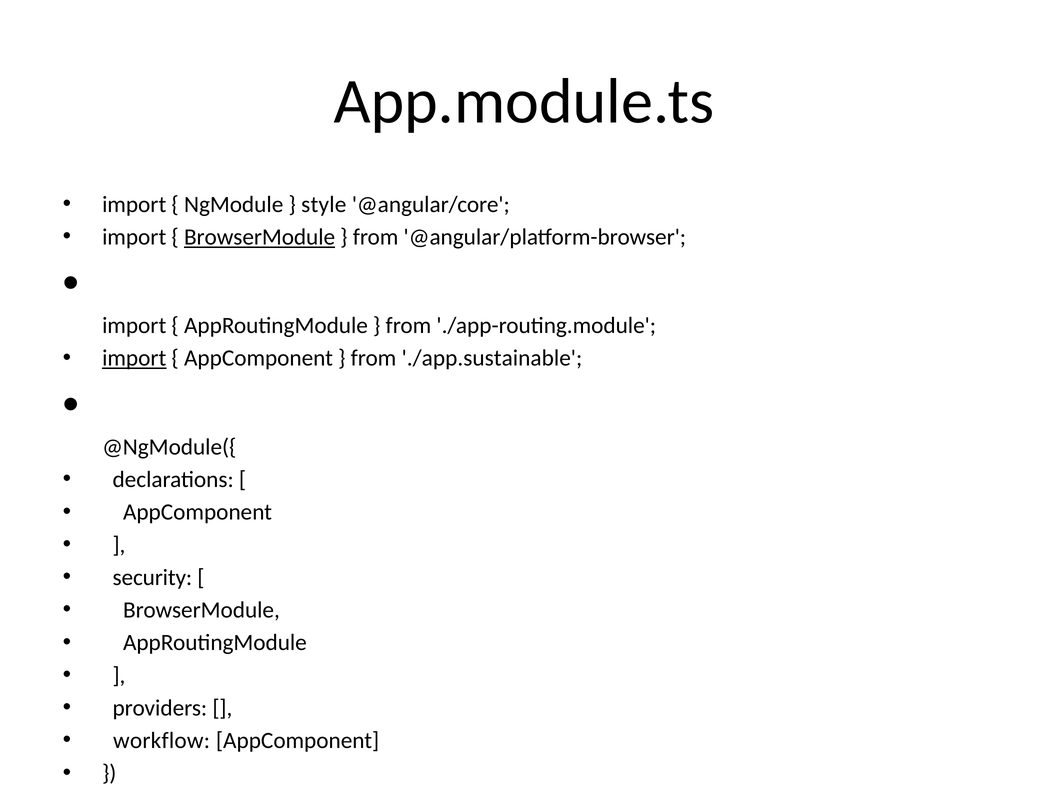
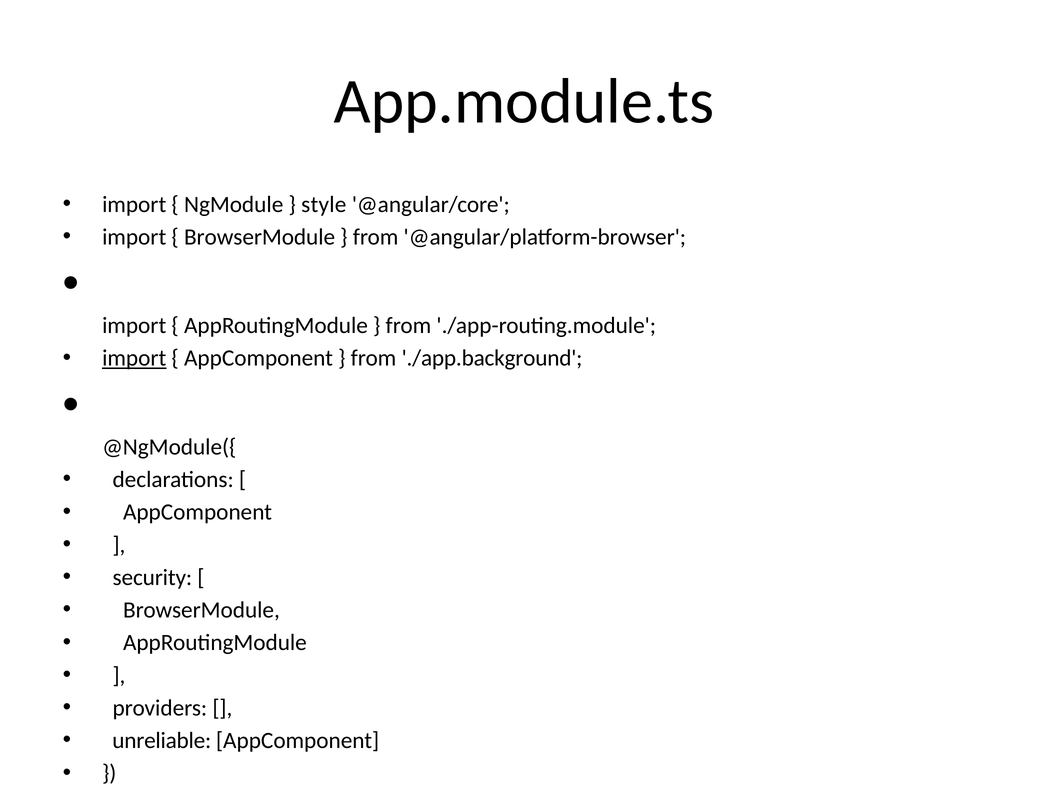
BrowserModule at (260, 237) underline: present -> none
./app.sustainable: ./app.sustainable -> ./app.background
workflow: workflow -> unreliable
